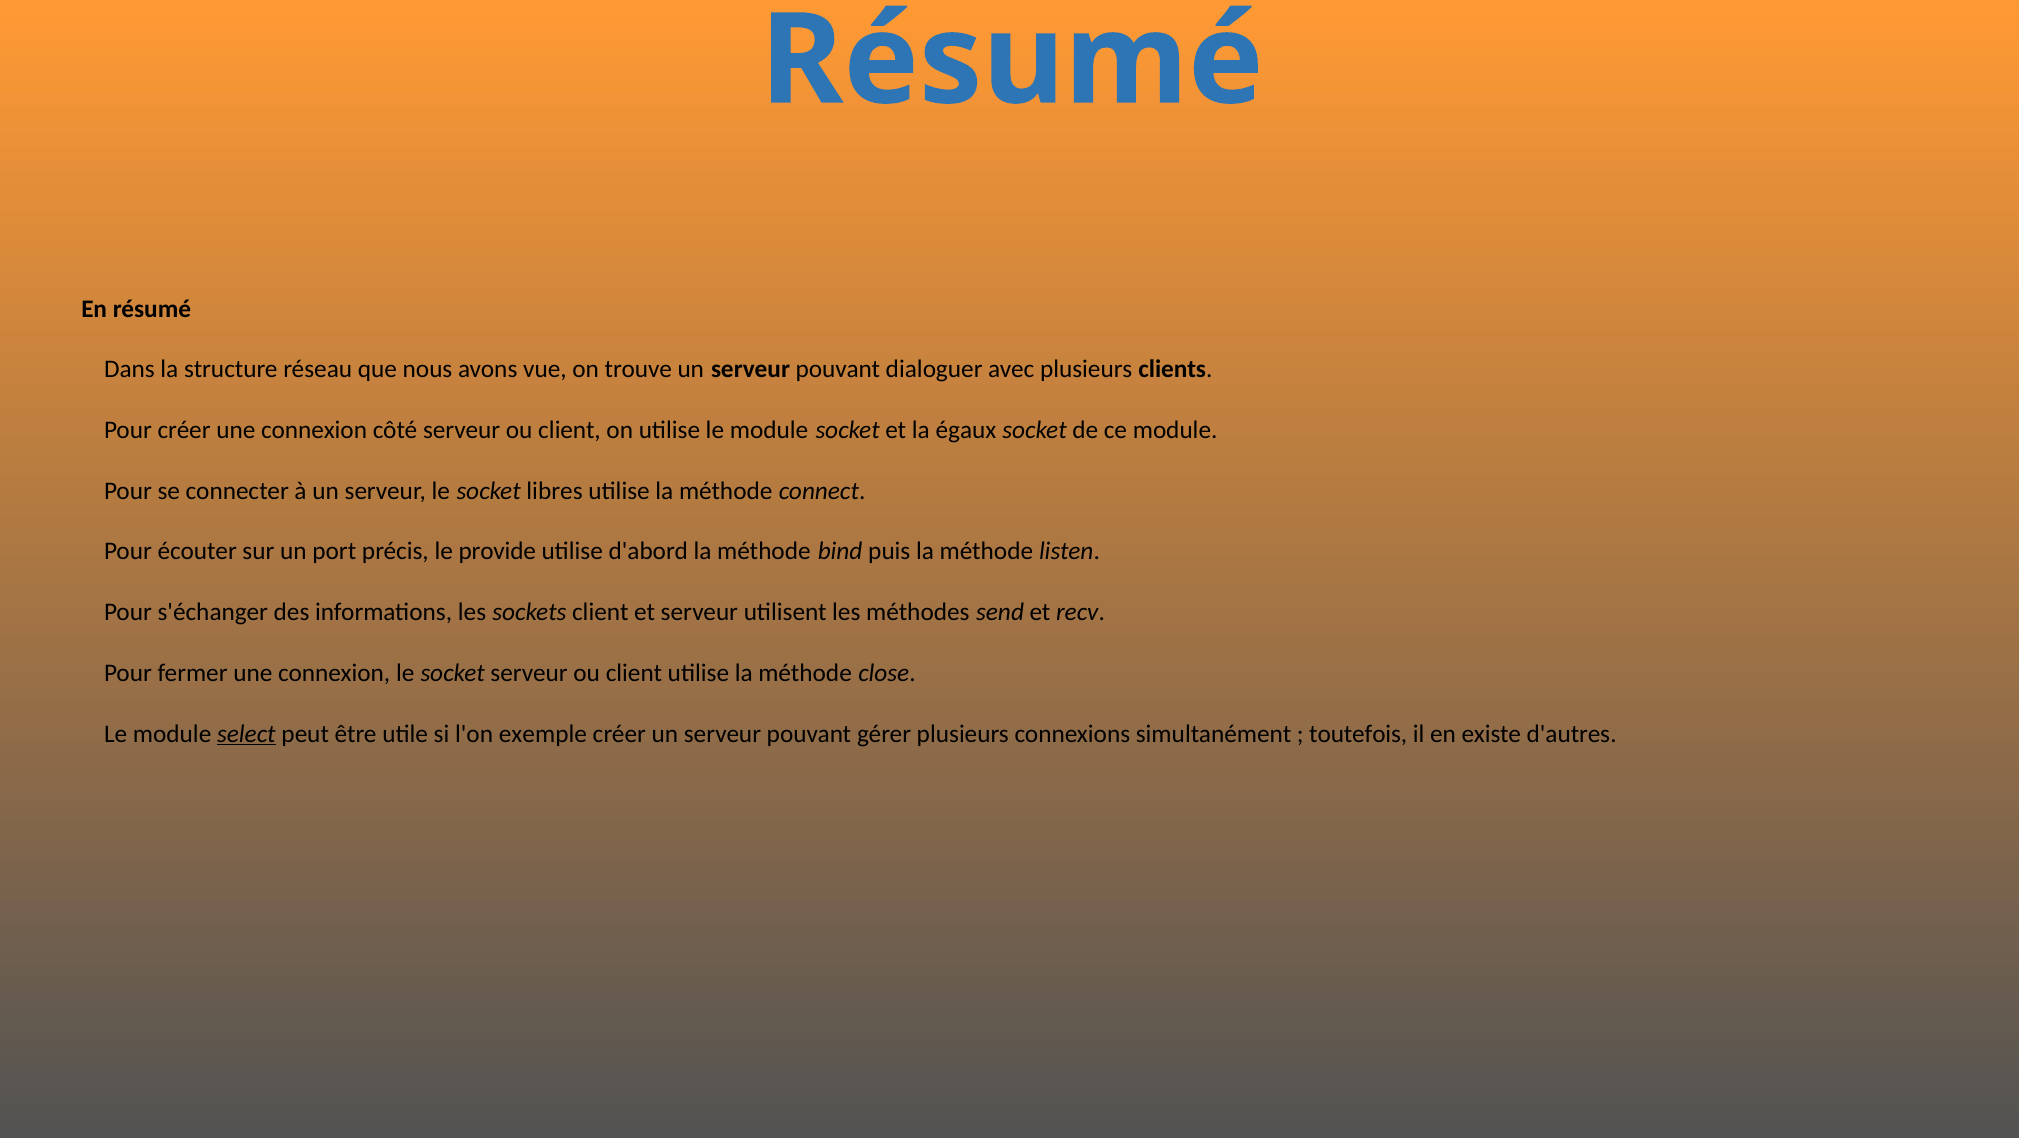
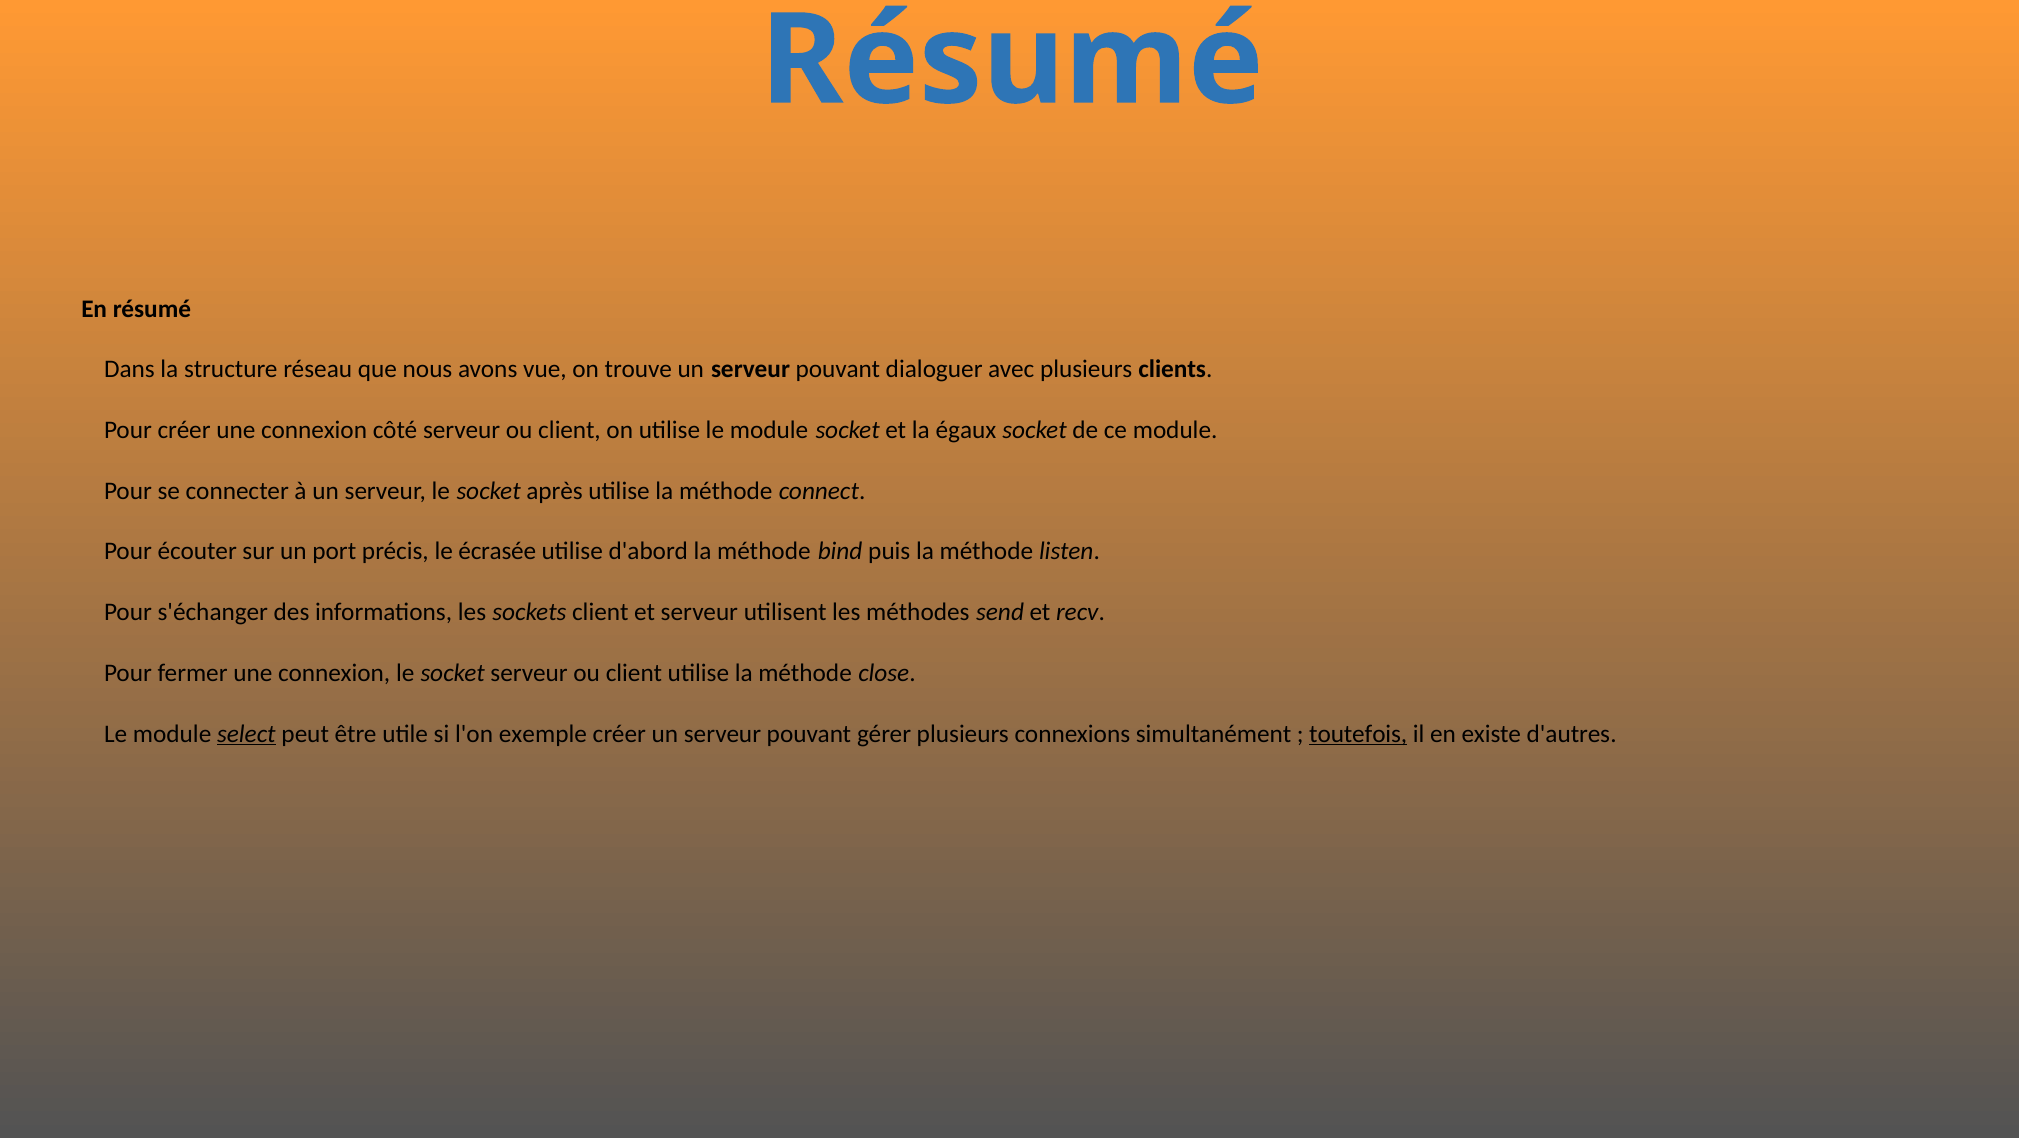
libres: libres -> après
provide: provide -> écrasée
toutefois underline: none -> present
